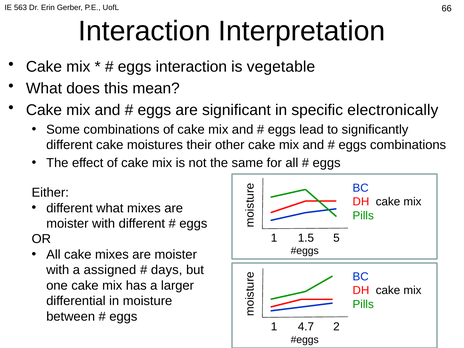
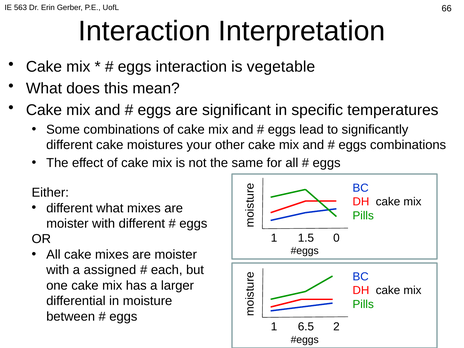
electronically: electronically -> temperatures
their: their -> your
5: 5 -> 0
days: days -> each
4.7: 4.7 -> 6.5
